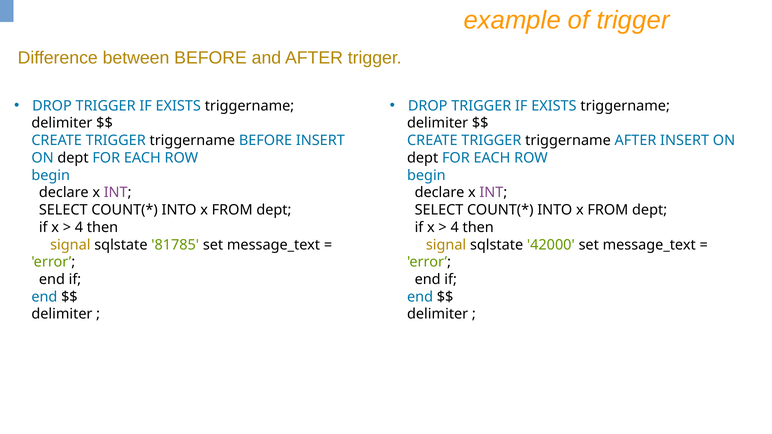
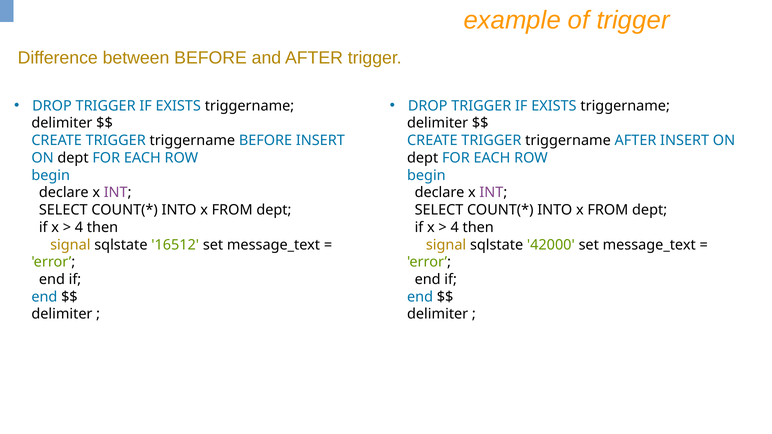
81785: 81785 -> 16512
